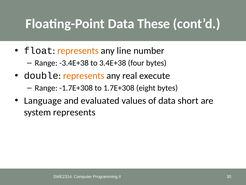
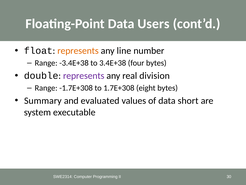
These: These -> Users
represents at (84, 76) colour: orange -> purple
execute: execute -> division
Language: Language -> Summary
system represents: represents -> executable
